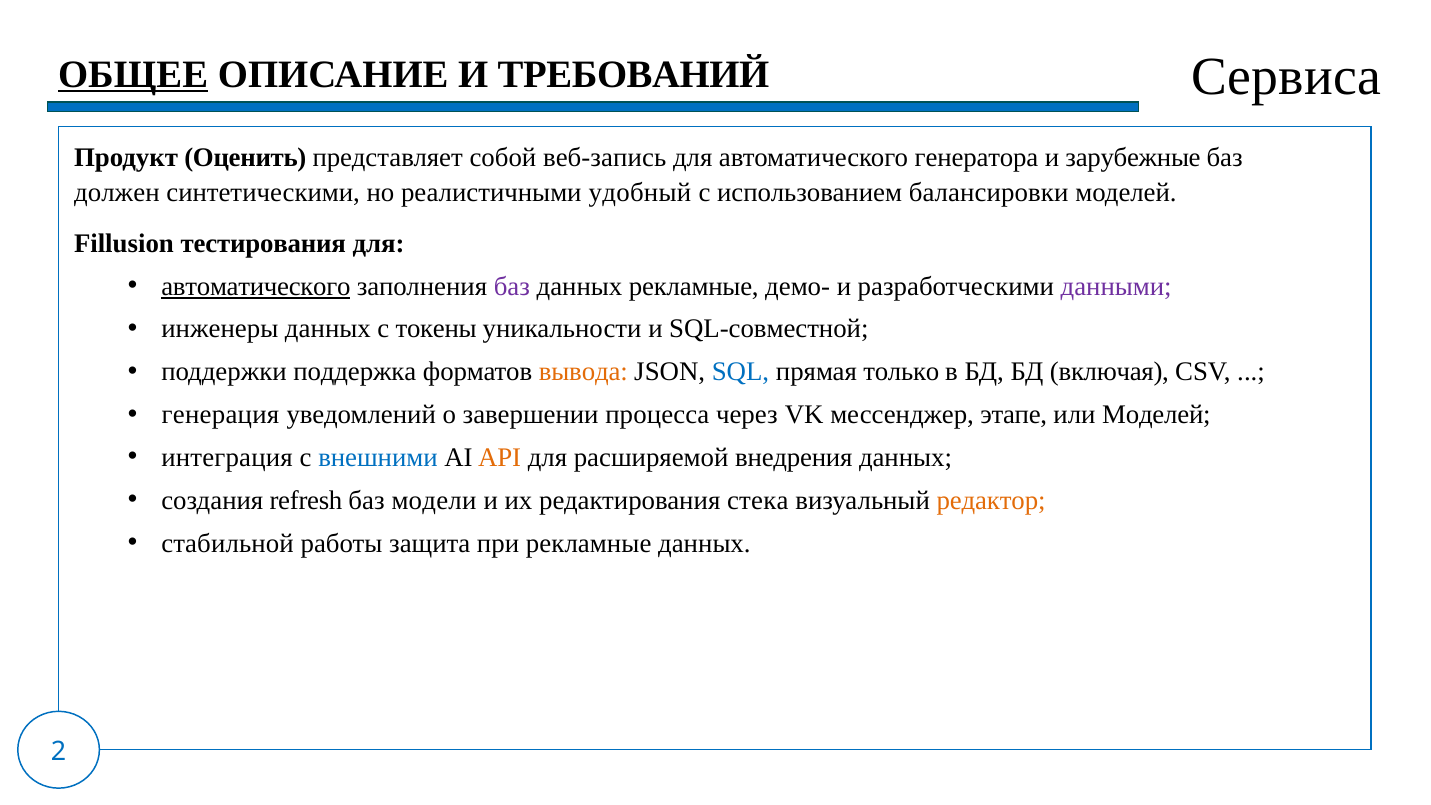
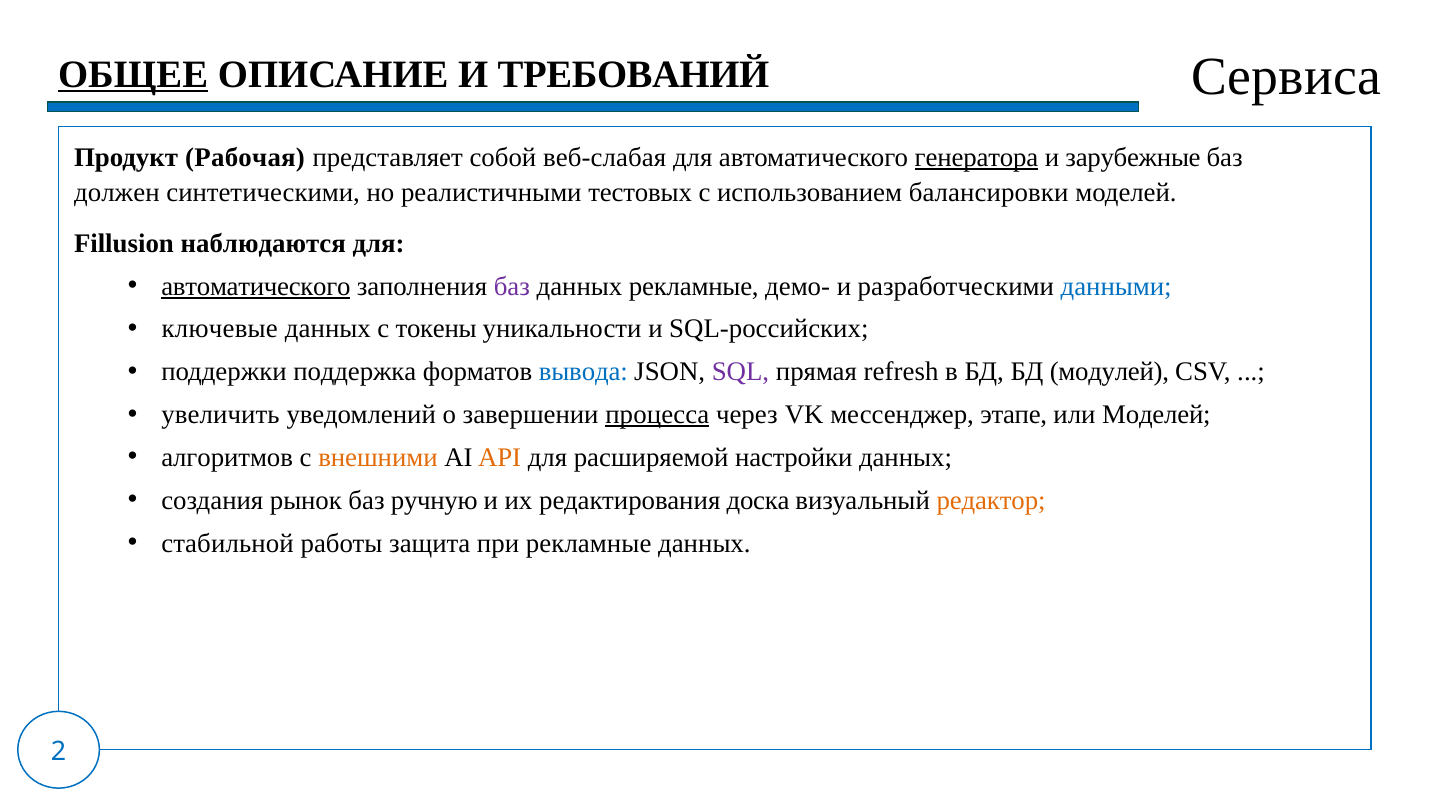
Оценить: Оценить -> Рабочая
веб-запись: веб-запись -> веб-слабая
генератора underline: none -> present
удобный: удобный -> тестовых
тестирования: тестирования -> наблюдаются
данными colour: purple -> blue
инженеры: инженеры -> ключевые
SQL-совместной: SQL-совместной -> SQL-российских
вывода colour: orange -> blue
SQL colour: blue -> purple
только: только -> refresh
включая: включая -> модулей
генерация: генерация -> увеличить
процесса underline: none -> present
интеграция: интеграция -> алгоритмов
внешними colour: blue -> orange
внедрения: внедрения -> настройки
refresh: refresh -> рынок
модели: модели -> ручную
стека: стека -> доска
